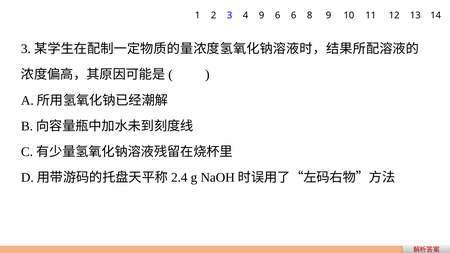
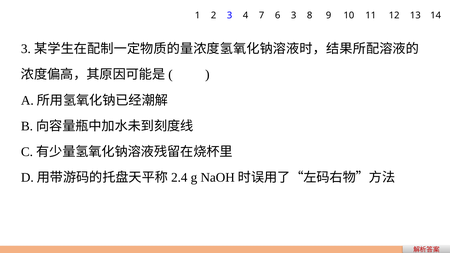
4 9: 9 -> 7
6 6: 6 -> 3
